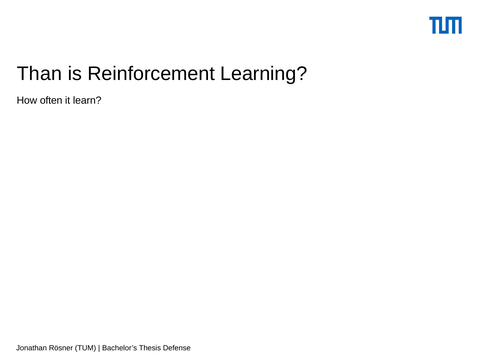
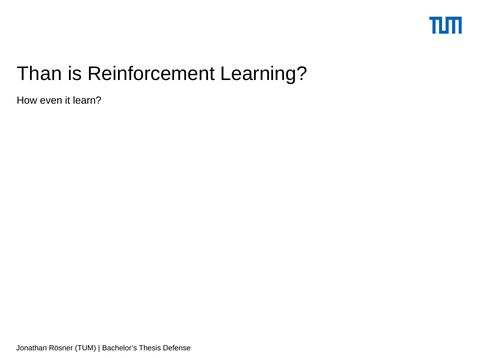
often: often -> even
